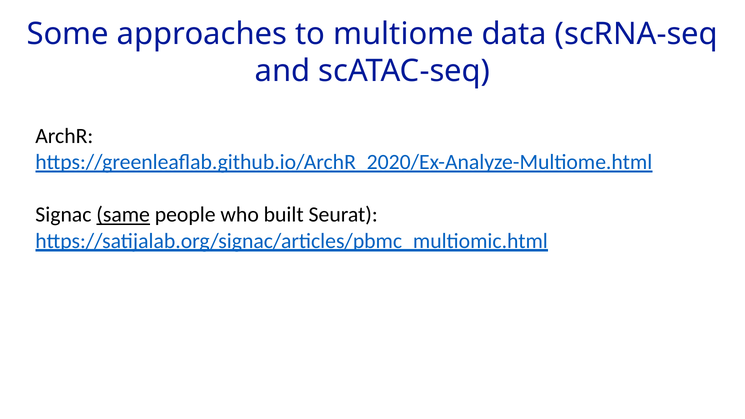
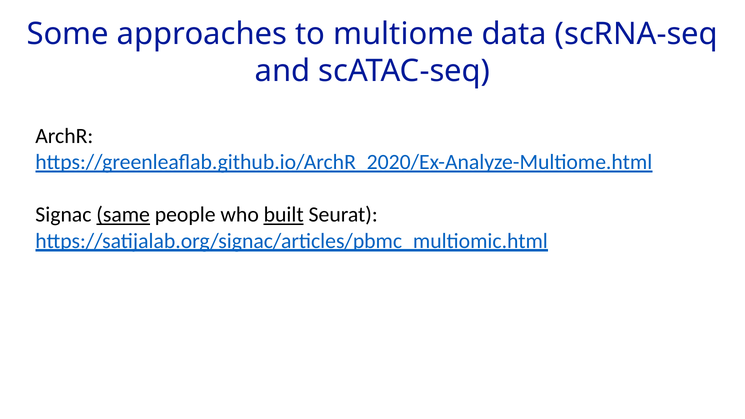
built underline: none -> present
